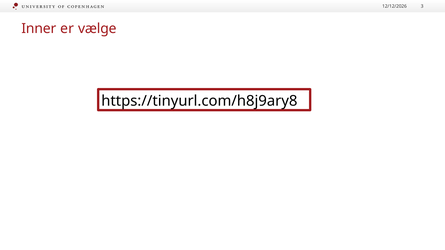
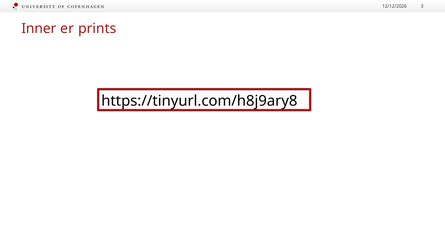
vælge: vælge -> prints
